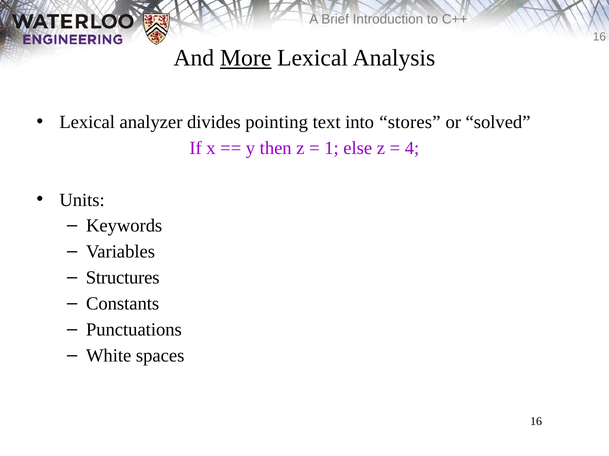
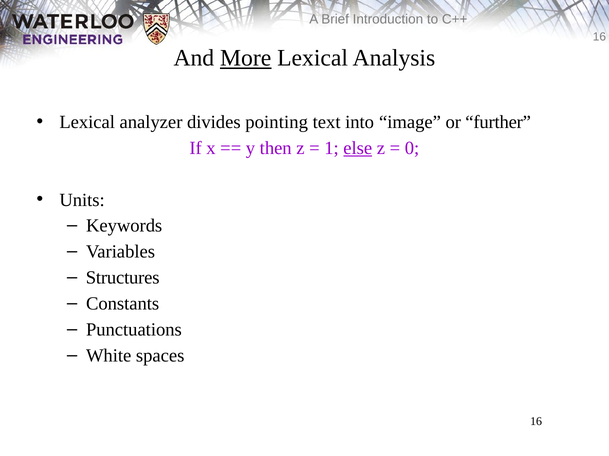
stores: stores -> image
solved: solved -> further
else underline: none -> present
4: 4 -> 0
